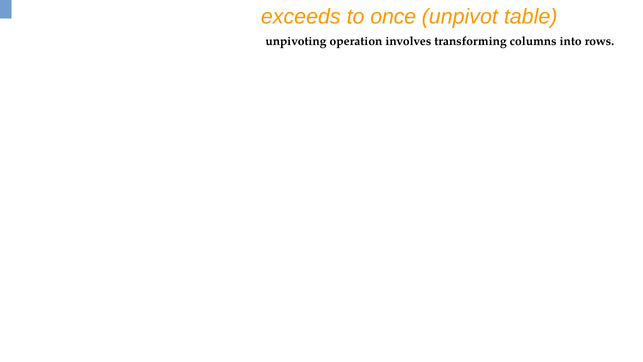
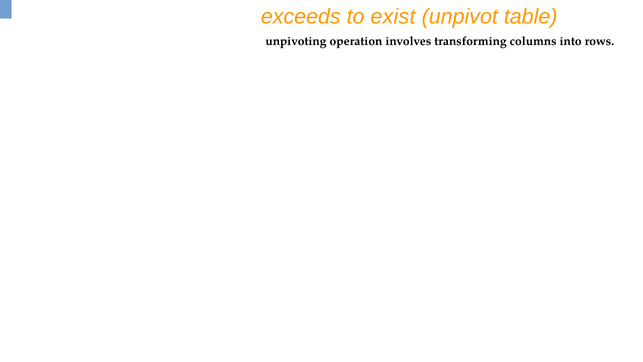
once: once -> exist
